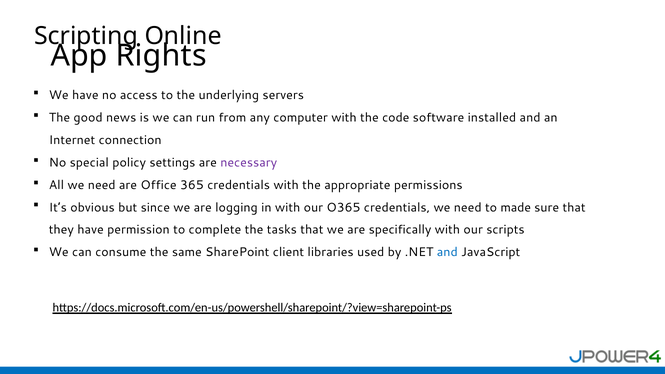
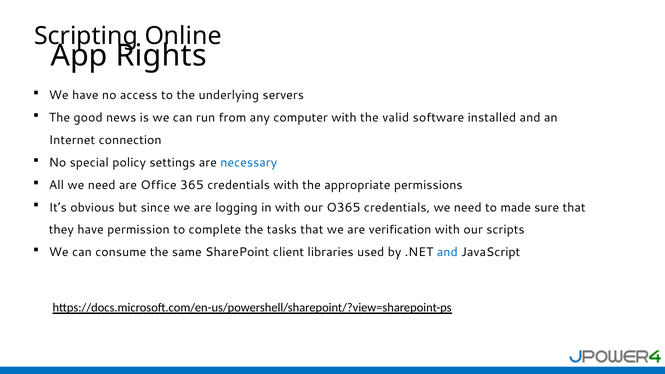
code: code -> valid
necessary colour: purple -> blue
specifically: specifically -> verification
